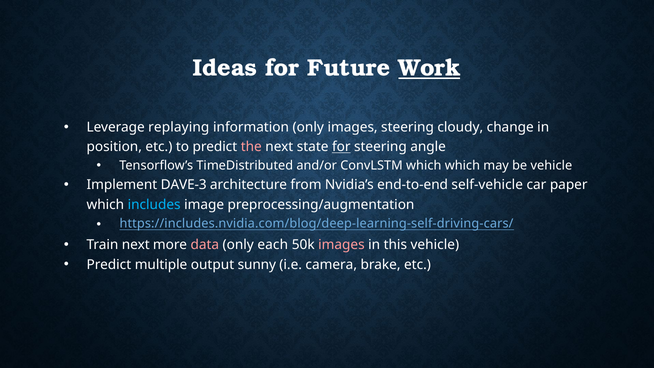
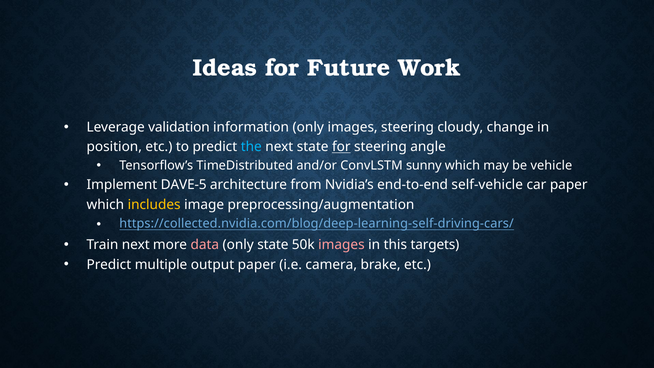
Work underline: present -> none
replaying: replaying -> validation
the colour: pink -> light blue
ConvLSTM which: which -> sunny
DAVE-3: DAVE-3 -> DAVE-5
includes colour: light blue -> yellow
https://includes.nvidia.com/blog/deep-learning-self-driving-cars/: https://includes.nvidia.com/blog/deep-learning-self-driving-cars/ -> https://collected.nvidia.com/blog/deep-learning-self-driving-cars/
only each: each -> state
this vehicle: vehicle -> targets
output sunny: sunny -> paper
